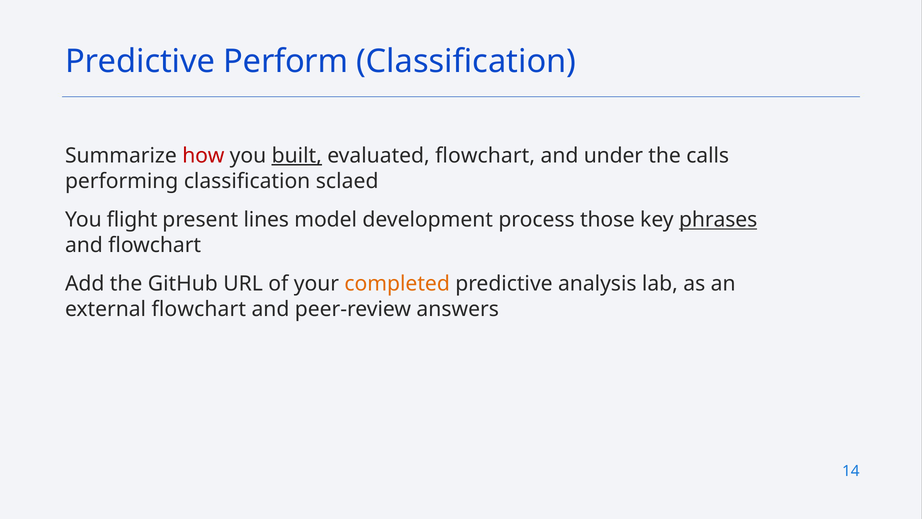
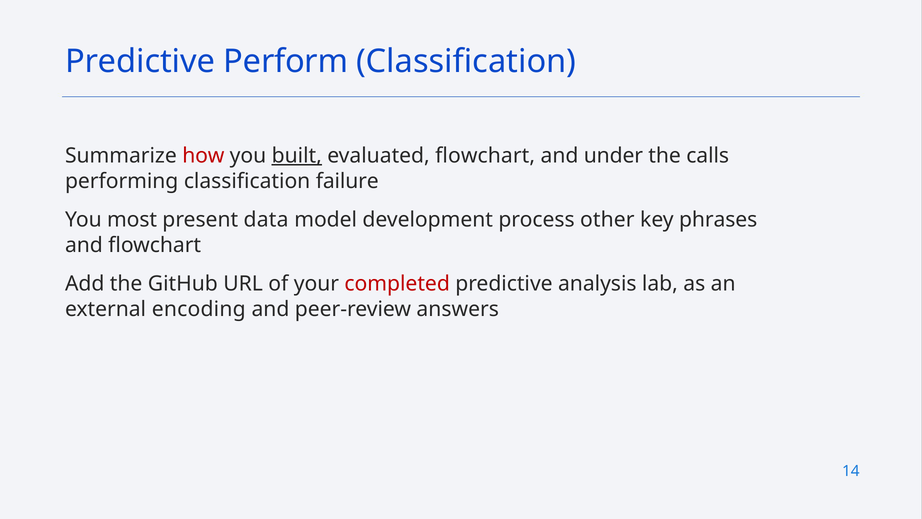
sclaed: sclaed -> failure
flight: flight -> most
lines: lines -> data
those: those -> other
phrases underline: present -> none
completed colour: orange -> red
external flowchart: flowchart -> encoding
